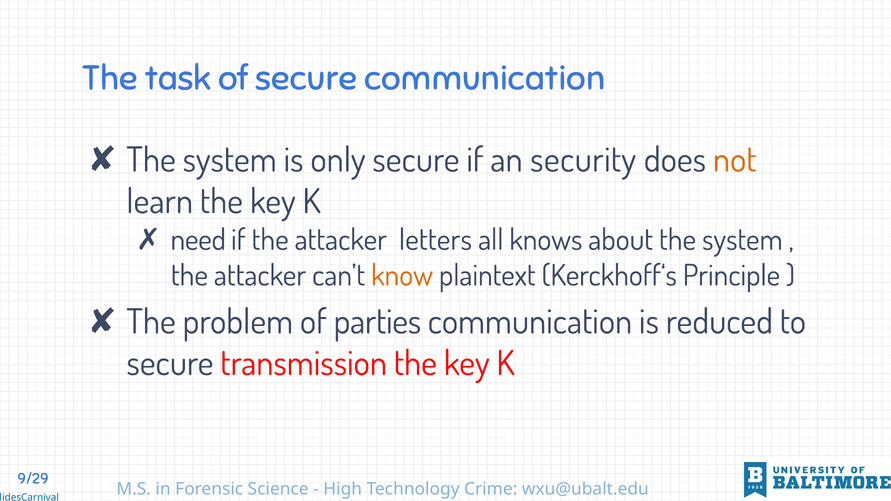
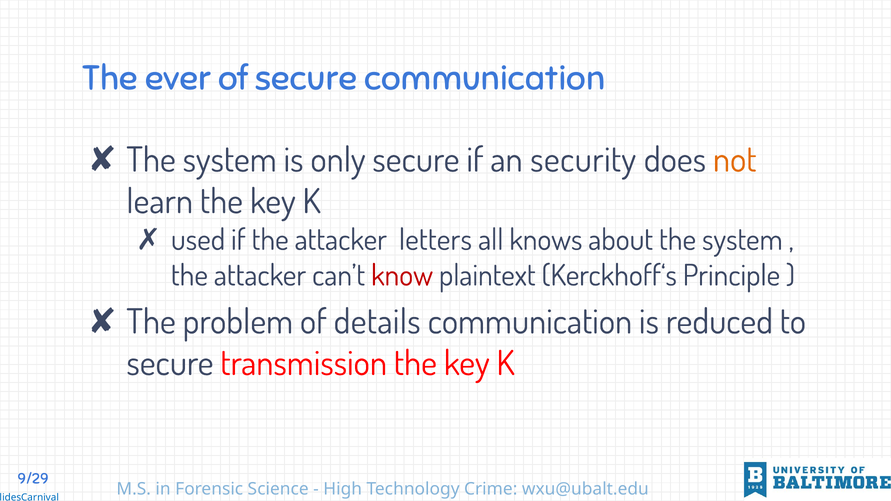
task: task -> ever
need: need -> used
know colour: orange -> red
parties: parties -> details
